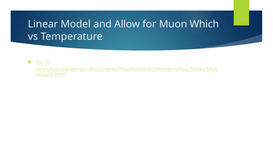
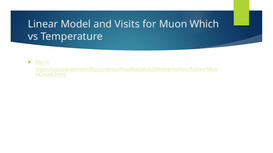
Allow: Allow -> Visits
